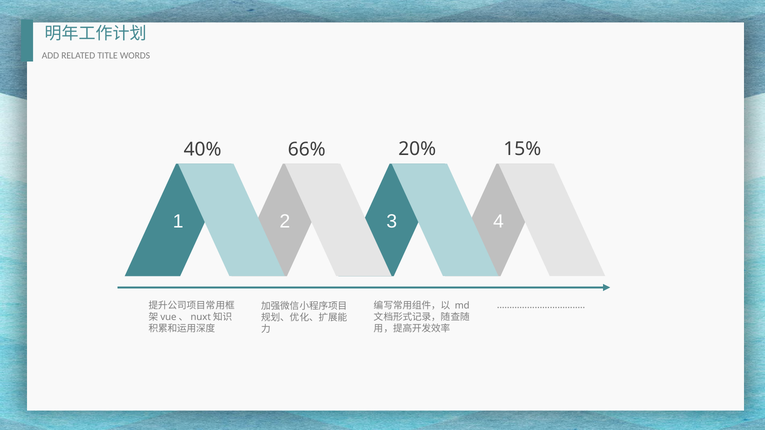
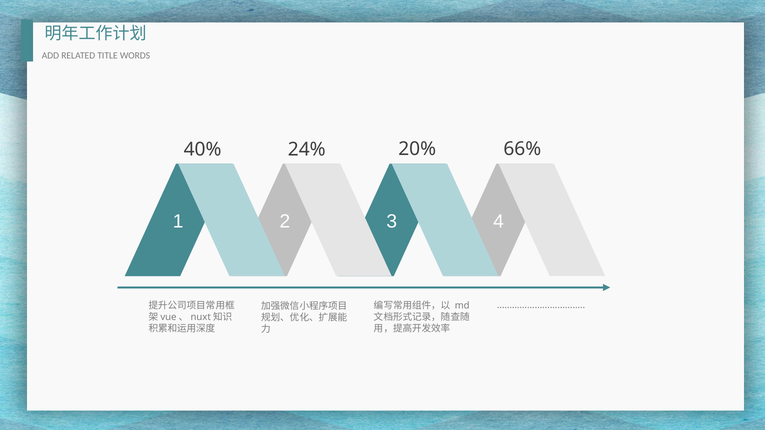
66%: 66% -> 24%
15%: 15% -> 66%
